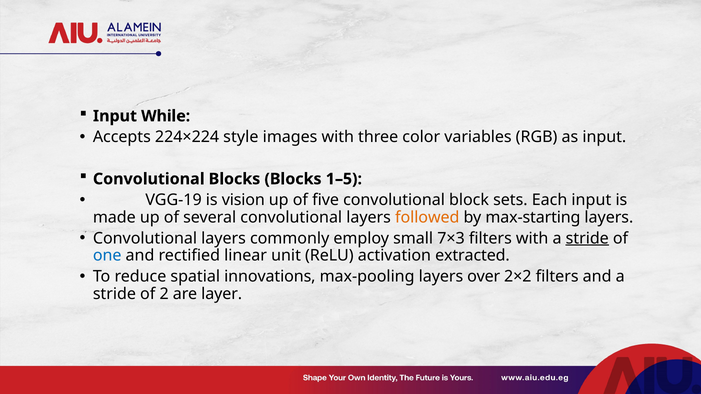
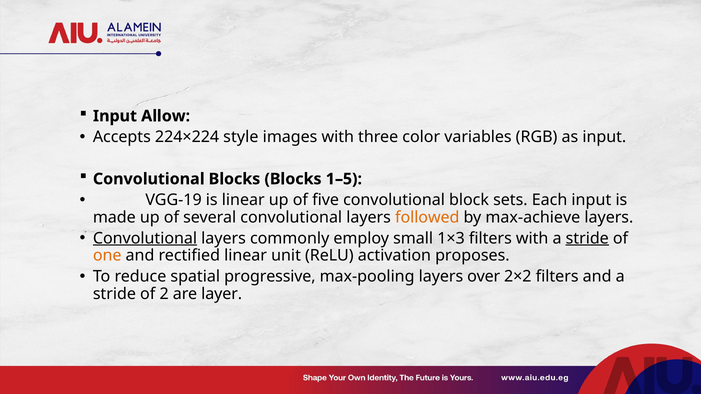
While: While -> Allow
is vision: vision -> linear
max-starting: max-starting -> max-achieve
Convolutional at (145, 238) underline: none -> present
7×3: 7×3 -> 1×3
one colour: blue -> orange
extracted: extracted -> proposes
innovations: innovations -> progressive
